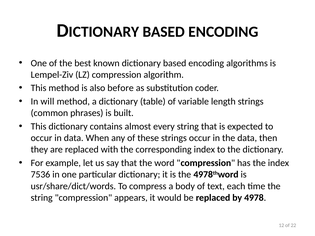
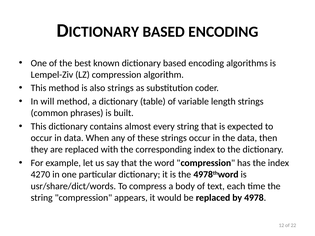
also before: before -> strings
7536: 7536 -> 4270
